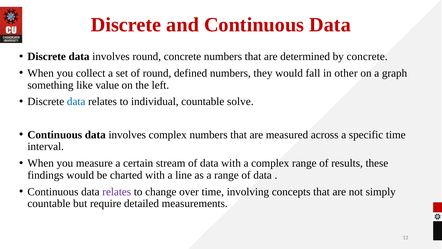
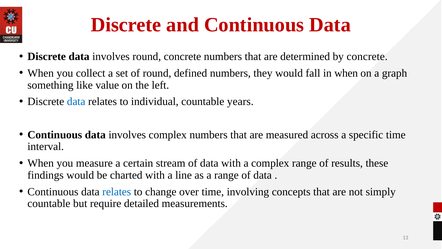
in other: other -> when
solve: solve -> years
relates at (117, 191) colour: purple -> blue
